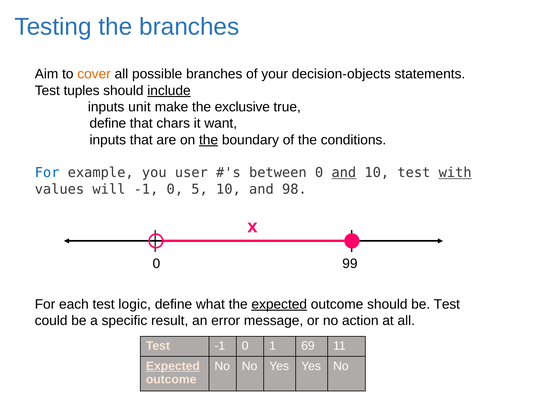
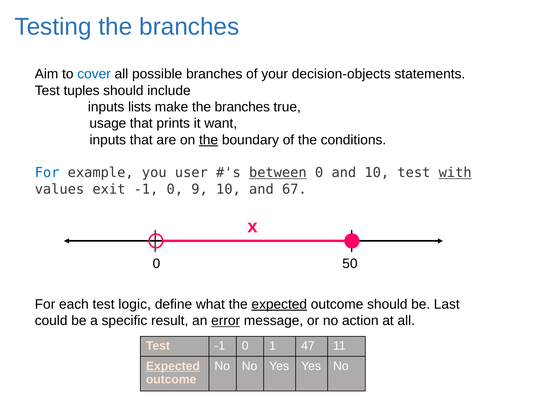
cover colour: orange -> blue
include underline: present -> none
unit: unit -> lists
make the exclusive: exclusive -> branches
define at (108, 123): define -> usage
chars: chars -> prints
between underline: none -> present
and at (344, 173) underline: present -> none
will: will -> exit
5: 5 -> 9
98: 98 -> 67
99: 99 -> 50
be Test: Test -> Last
error underline: none -> present
69: 69 -> 47
